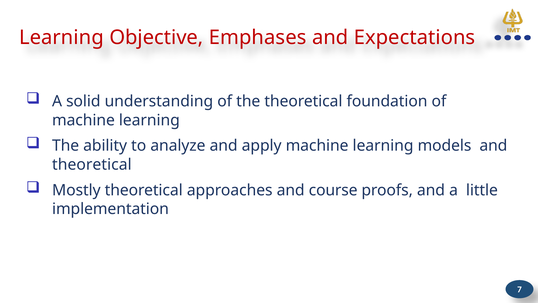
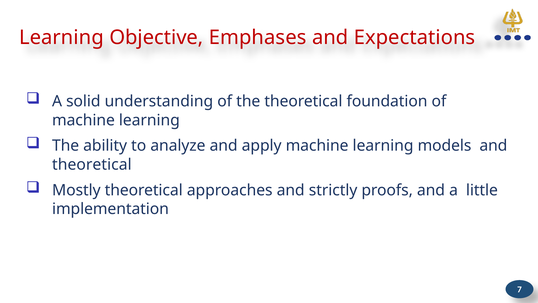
course: course -> strictly
